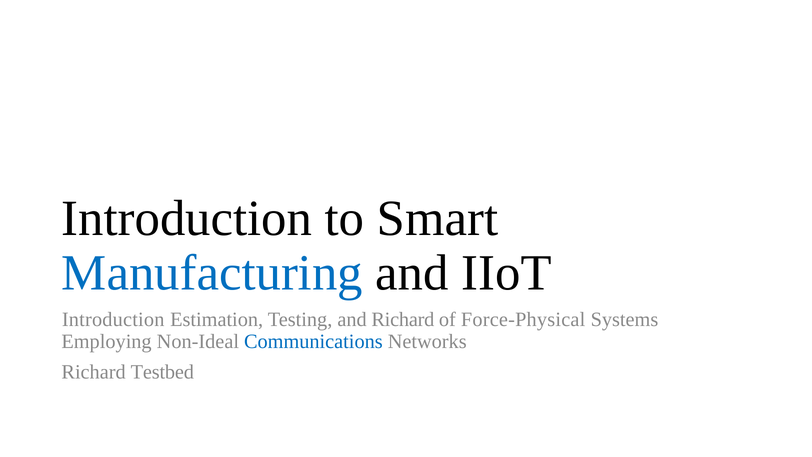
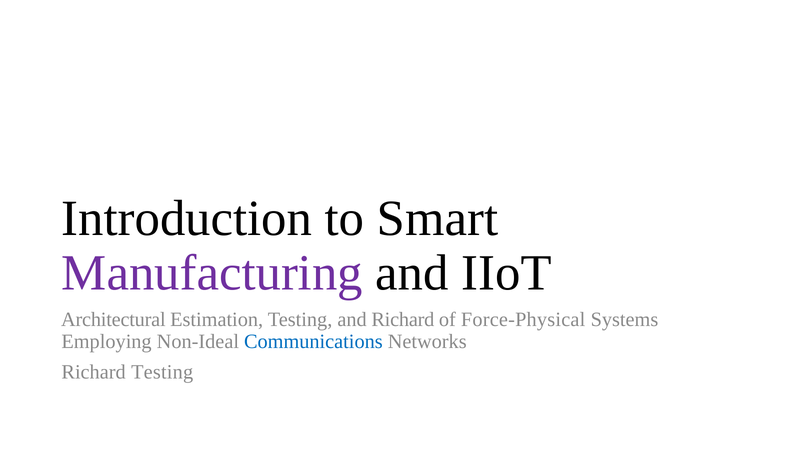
Manufacturing colour: blue -> purple
Introduction at (113, 320): Introduction -> Architectural
Richard Testbed: Testbed -> Testing
